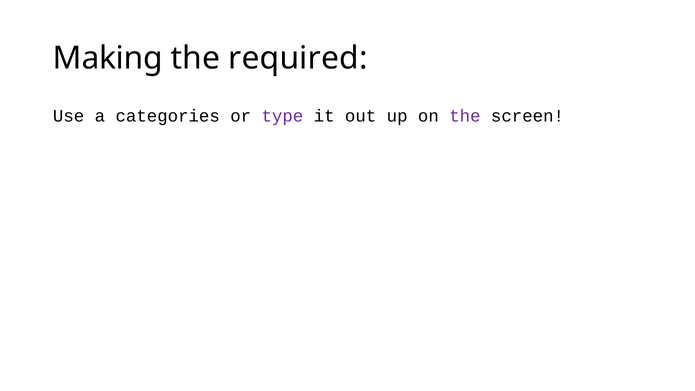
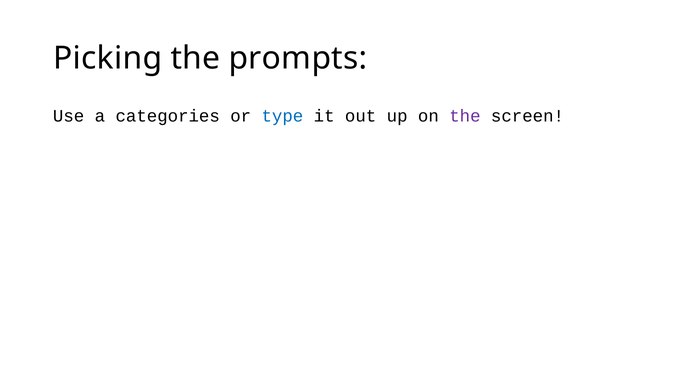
Making: Making -> Picking
required: required -> prompts
type colour: purple -> blue
